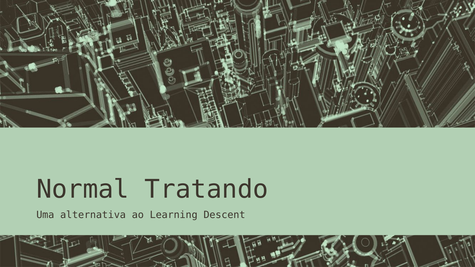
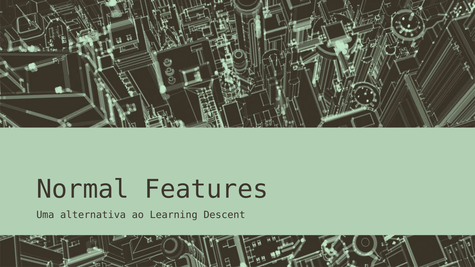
Tratando: Tratando -> Features
